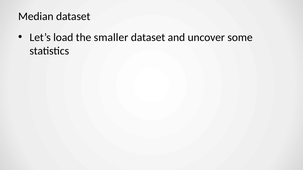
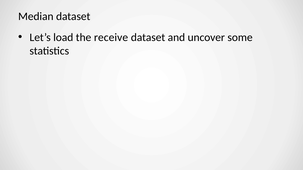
smaller: smaller -> receive
